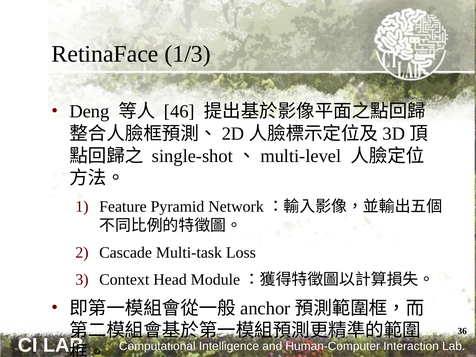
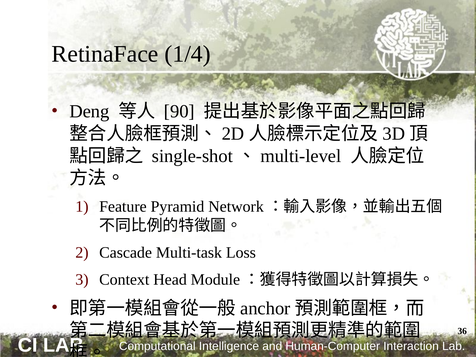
1/3: 1/3 -> 1/4
46: 46 -> 90
